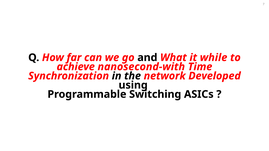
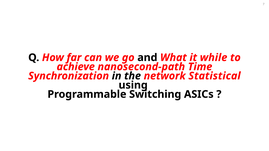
nanosecond-with: nanosecond-with -> nanosecond-path
Developed: Developed -> Statistical
